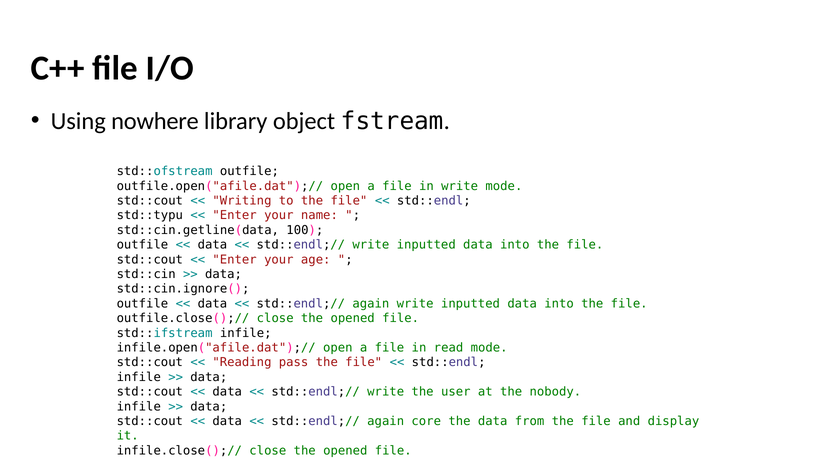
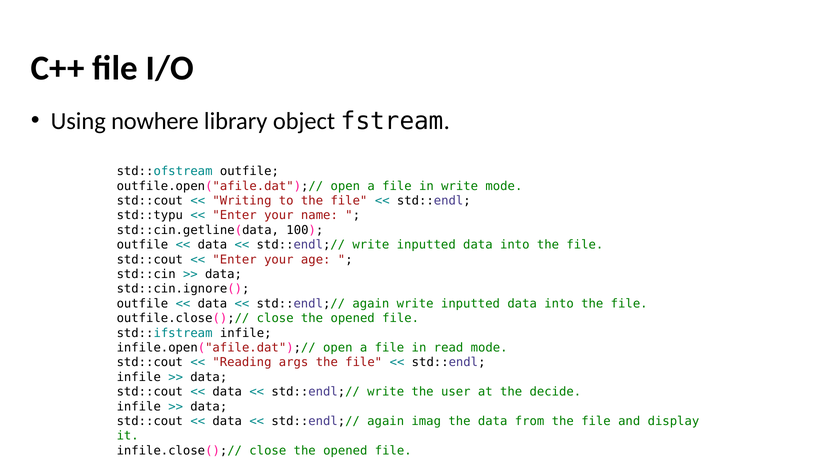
pass: pass -> args
nobody: nobody -> decide
core: core -> imag
